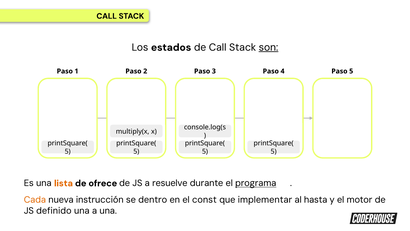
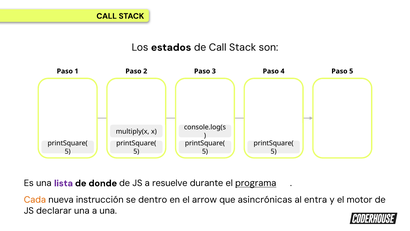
son underline: present -> none
lista colour: orange -> purple
ofrece: ofrece -> donde
const: const -> arrow
implementar: implementar -> asincrónicas
hasta: hasta -> entra
definido: definido -> declarar
